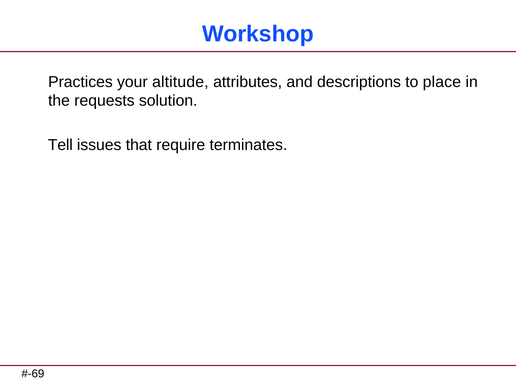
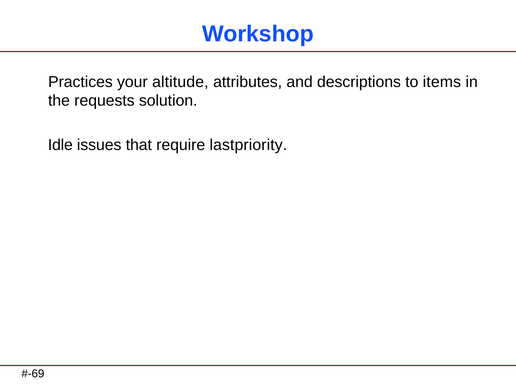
place: place -> items
Tell: Tell -> Idle
terminates: terminates -> lastpriority
